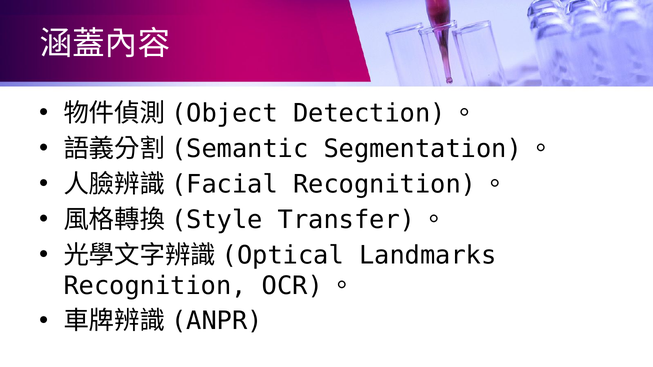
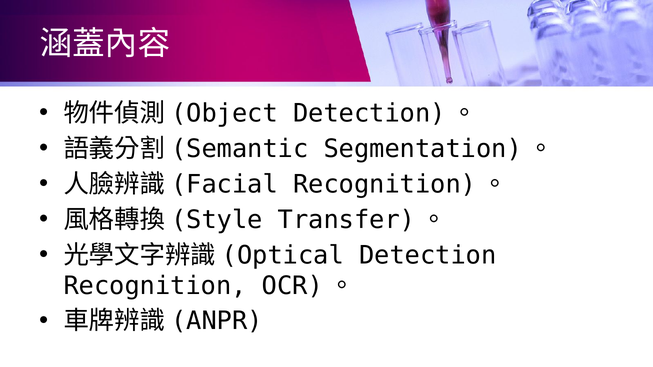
Landmarks: Landmarks -> Detection
